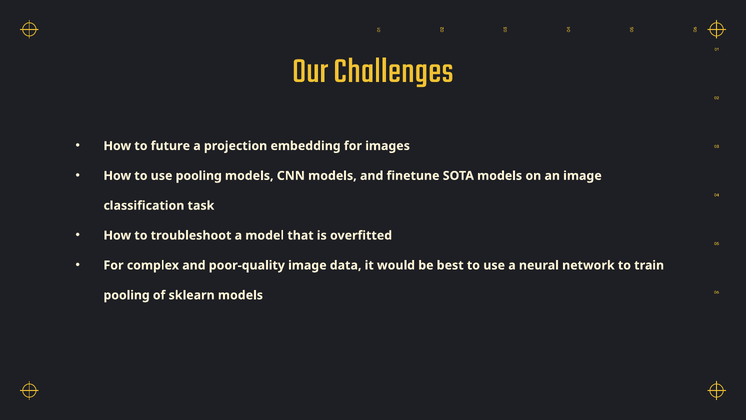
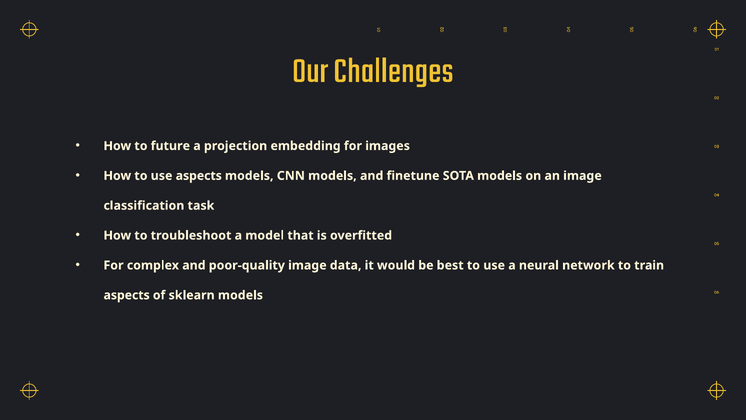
use pooling: pooling -> aspects
pooling at (127, 295): pooling -> aspects
